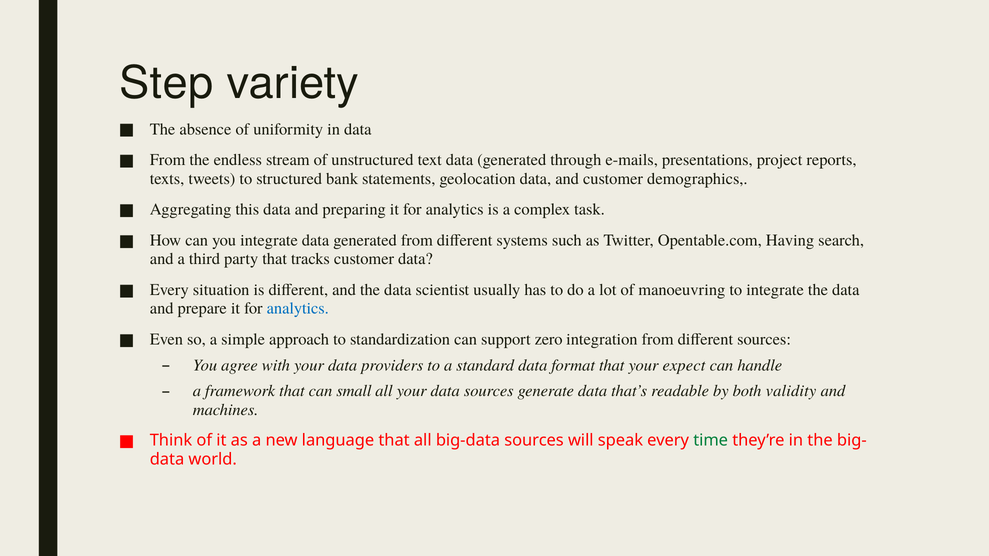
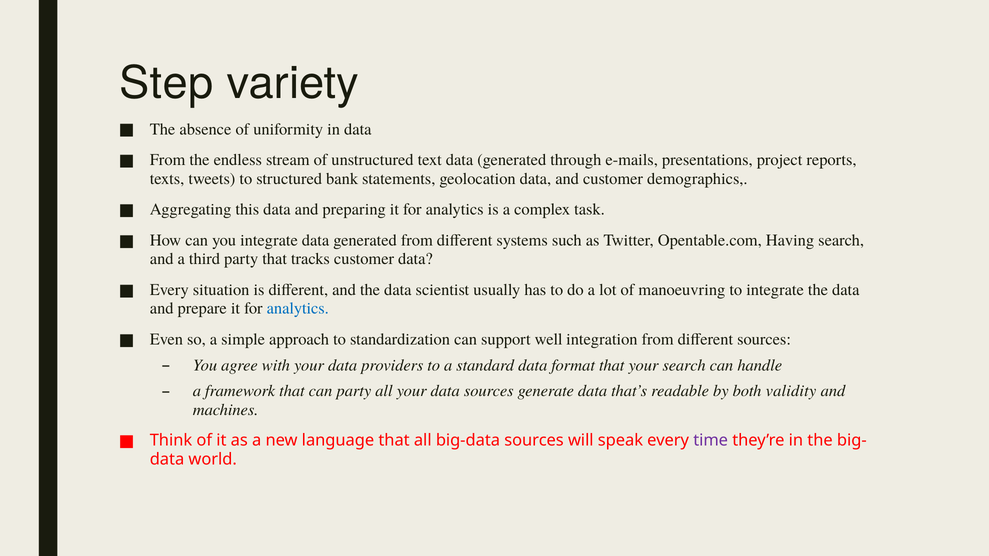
zero: zero -> well
your expect: expect -> search
can small: small -> party
time colour: green -> purple
